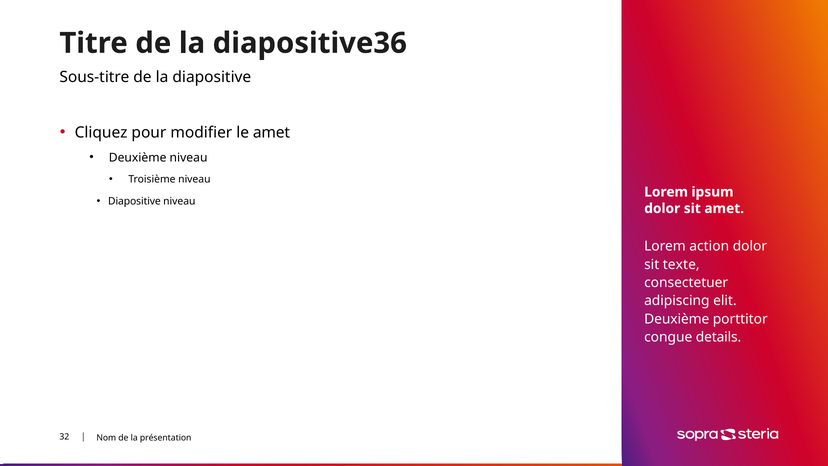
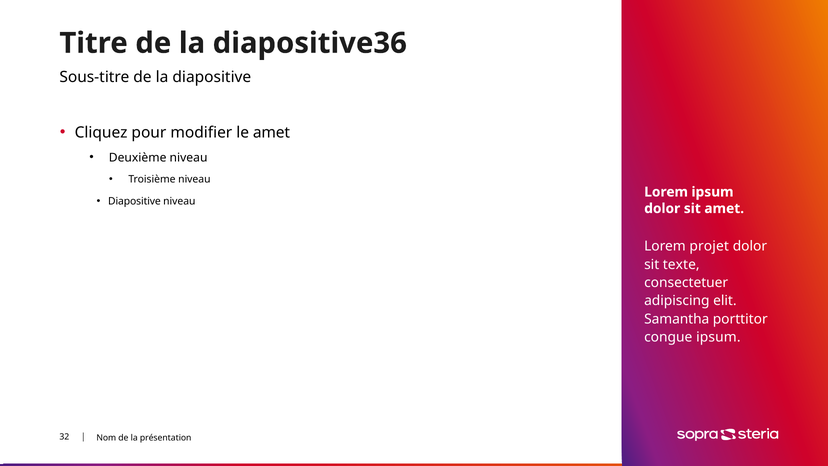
action: action -> projet
Deuxième at (677, 319): Deuxième -> Samantha
congue details: details -> ipsum
